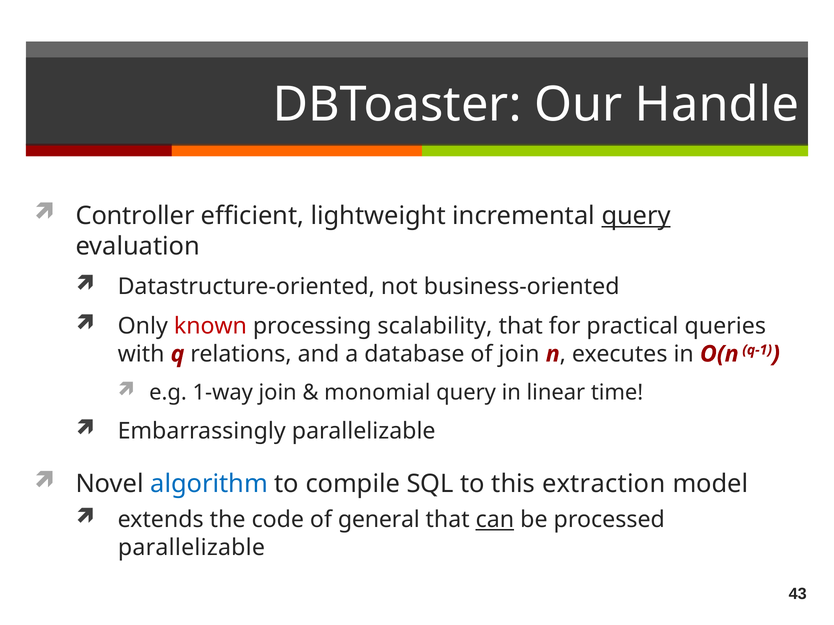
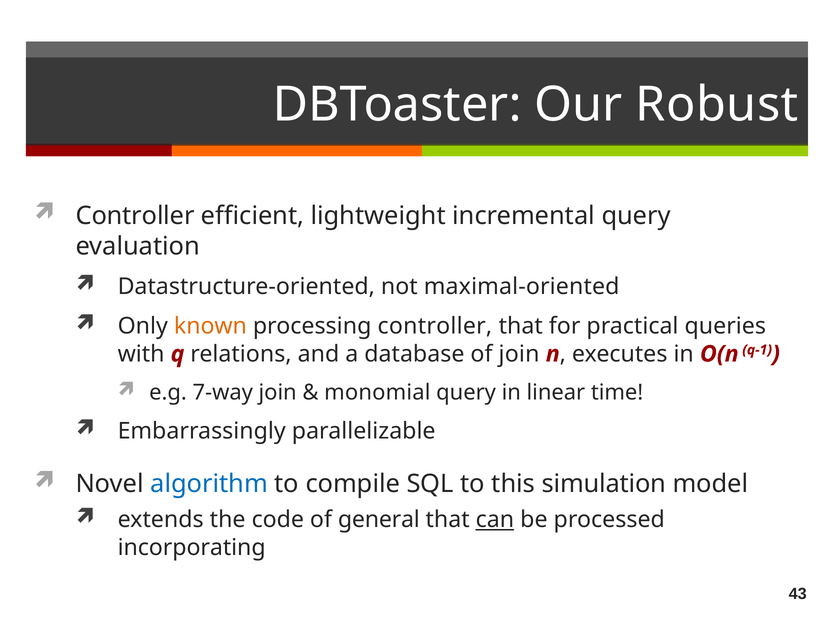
Handle: Handle -> Robust
query at (636, 216) underline: present -> none
business-oriented: business-oriented -> maximal-oriented
known colour: red -> orange
processing scalability: scalability -> controller
1-way: 1-way -> 7-way
extraction: extraction -> simulation
parallelizable at (191, 548): parallelizable -> incorporating
